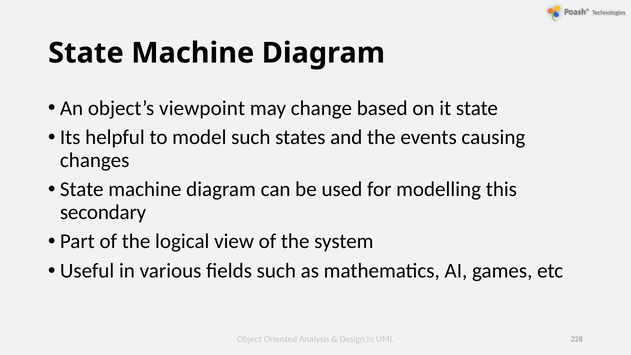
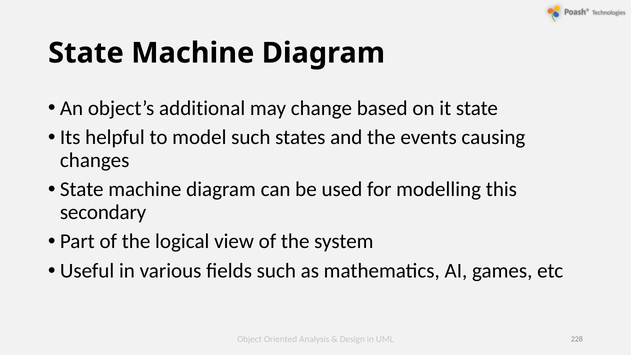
viewpoint: viewpoint -> additional
